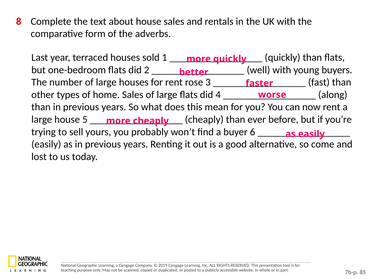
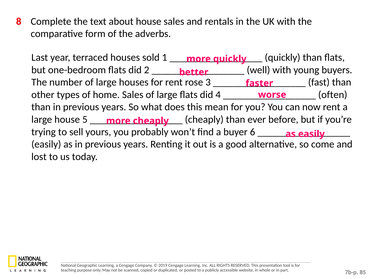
along: along -> often
